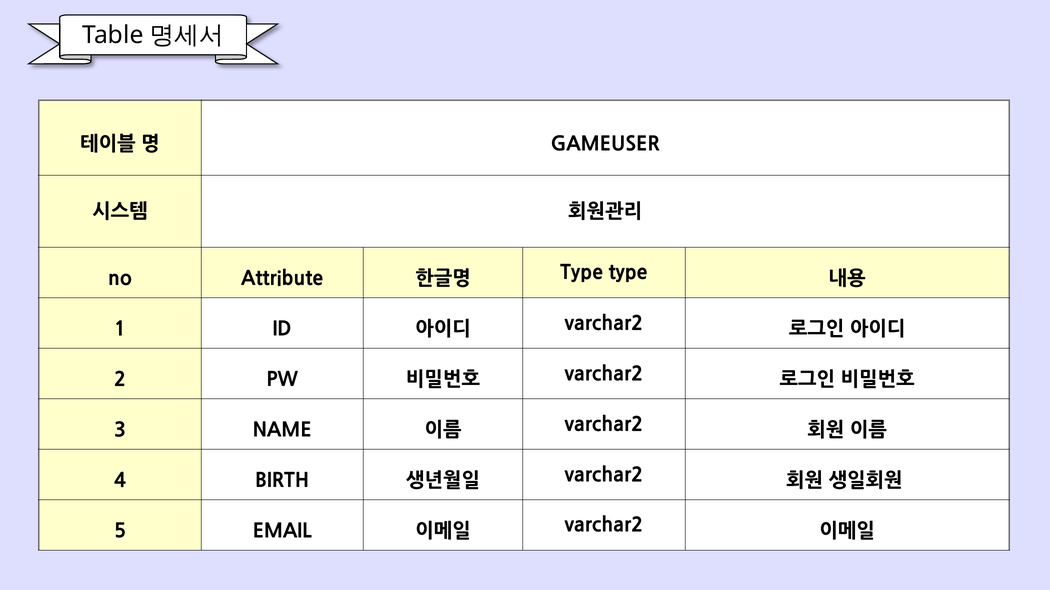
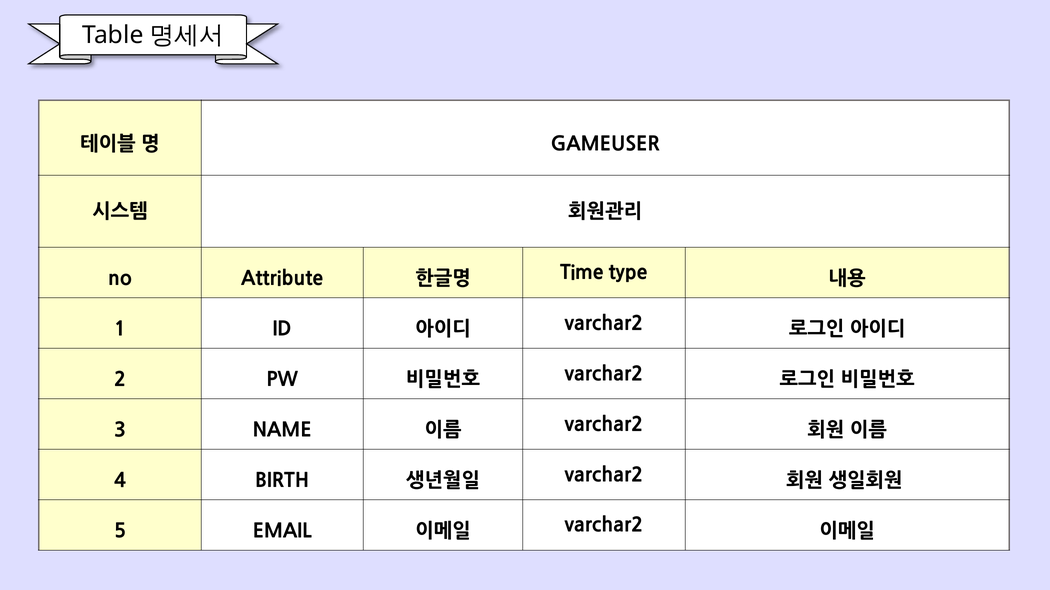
Type at (582, 273): Type -> Time
